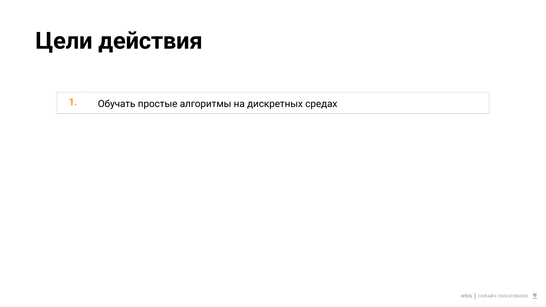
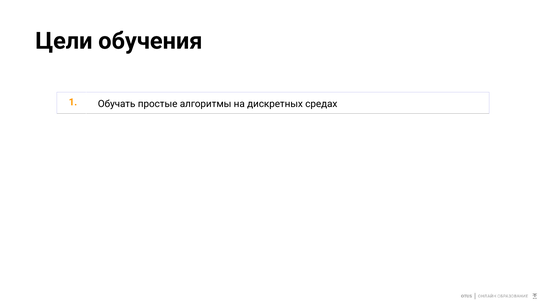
действия: действия -> обучения
